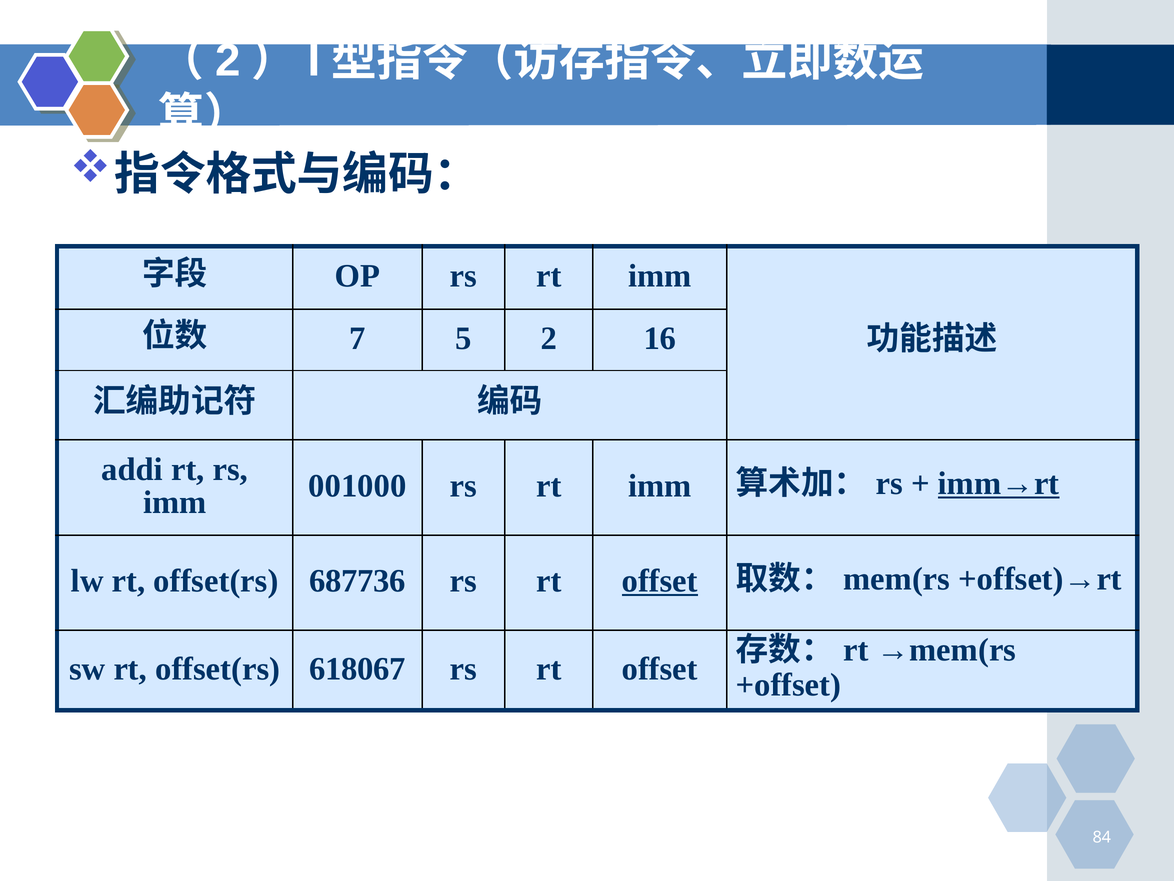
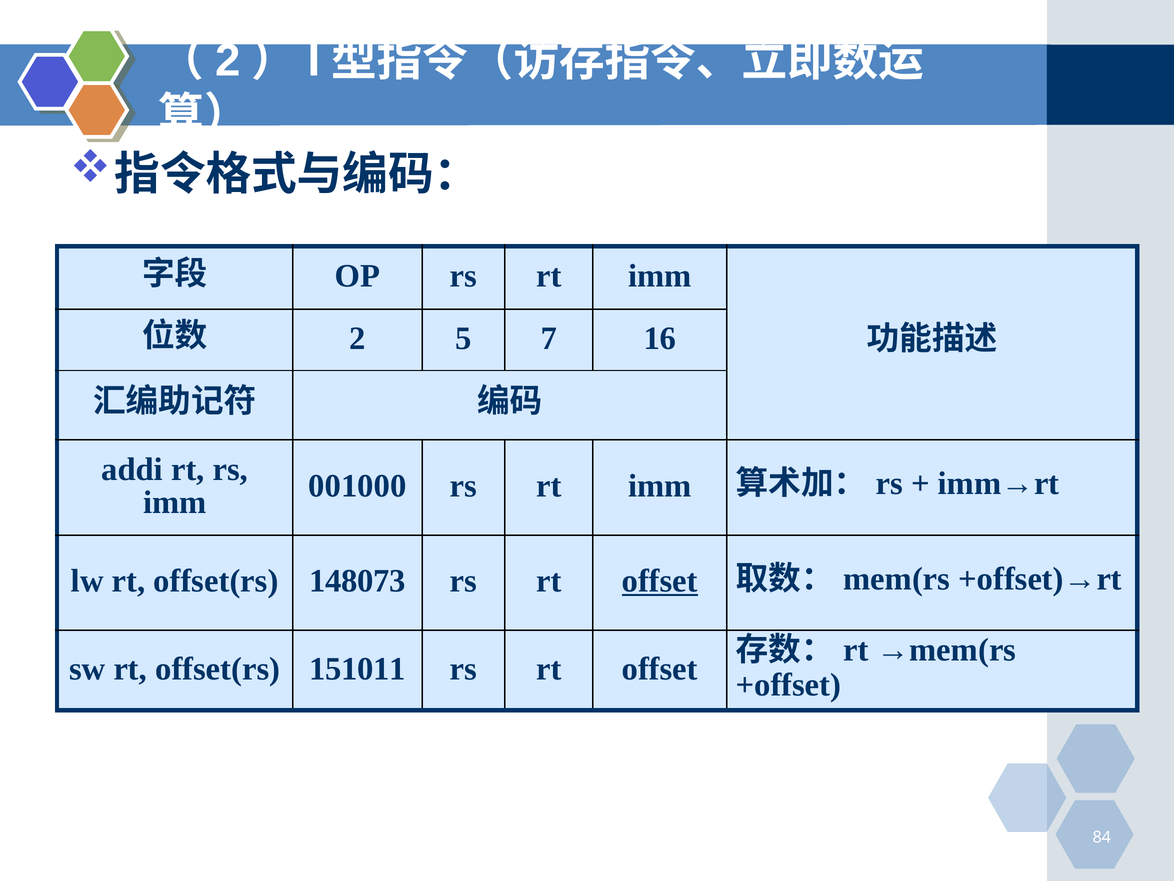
7 at (358, 338): 7 -> 2
5 2: 2 -> 7
imm→rt underline: present -> none
687736: 687736 -> 148073
618067: 618067 -> 151011
